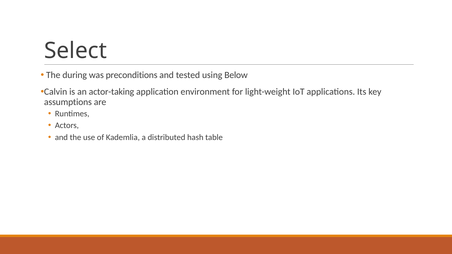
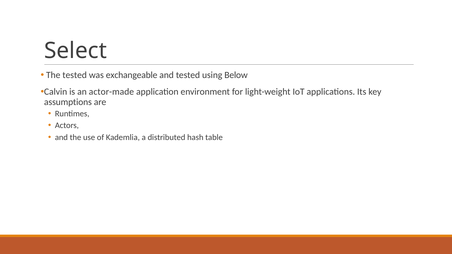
The during: during -> tested
preconditions: preconditions -> exchangeable
actor-taking: actor-taking -> actor-made
